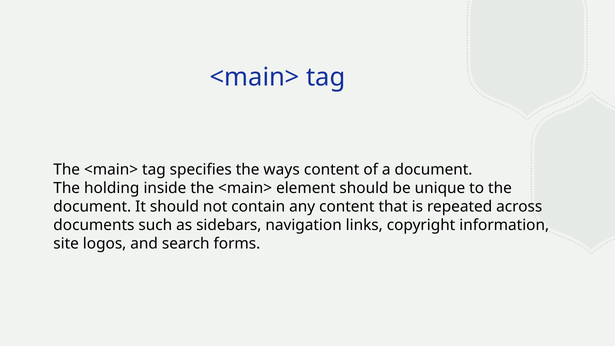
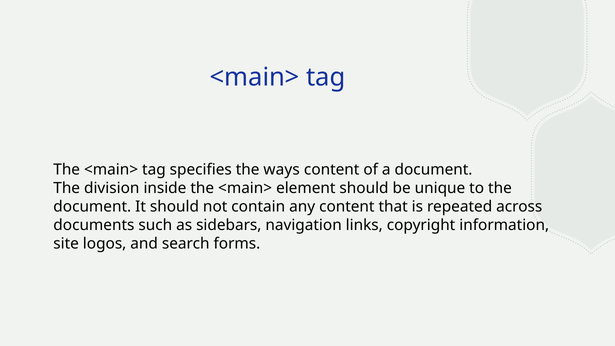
holding: holding -> division
